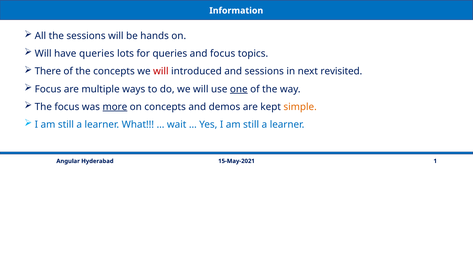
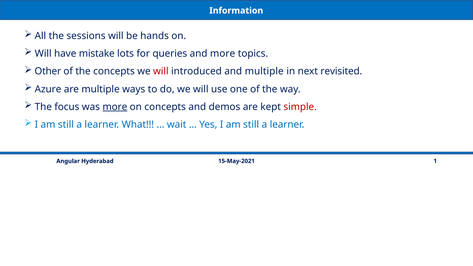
have queries: queries -> mistake
and focus: focus -> more
There: There -> Other
and sessions: sessions -> multiple
Focus at (48, 89): Focus -> Azure
one underline: present -> none
simple colour: orange -> red
